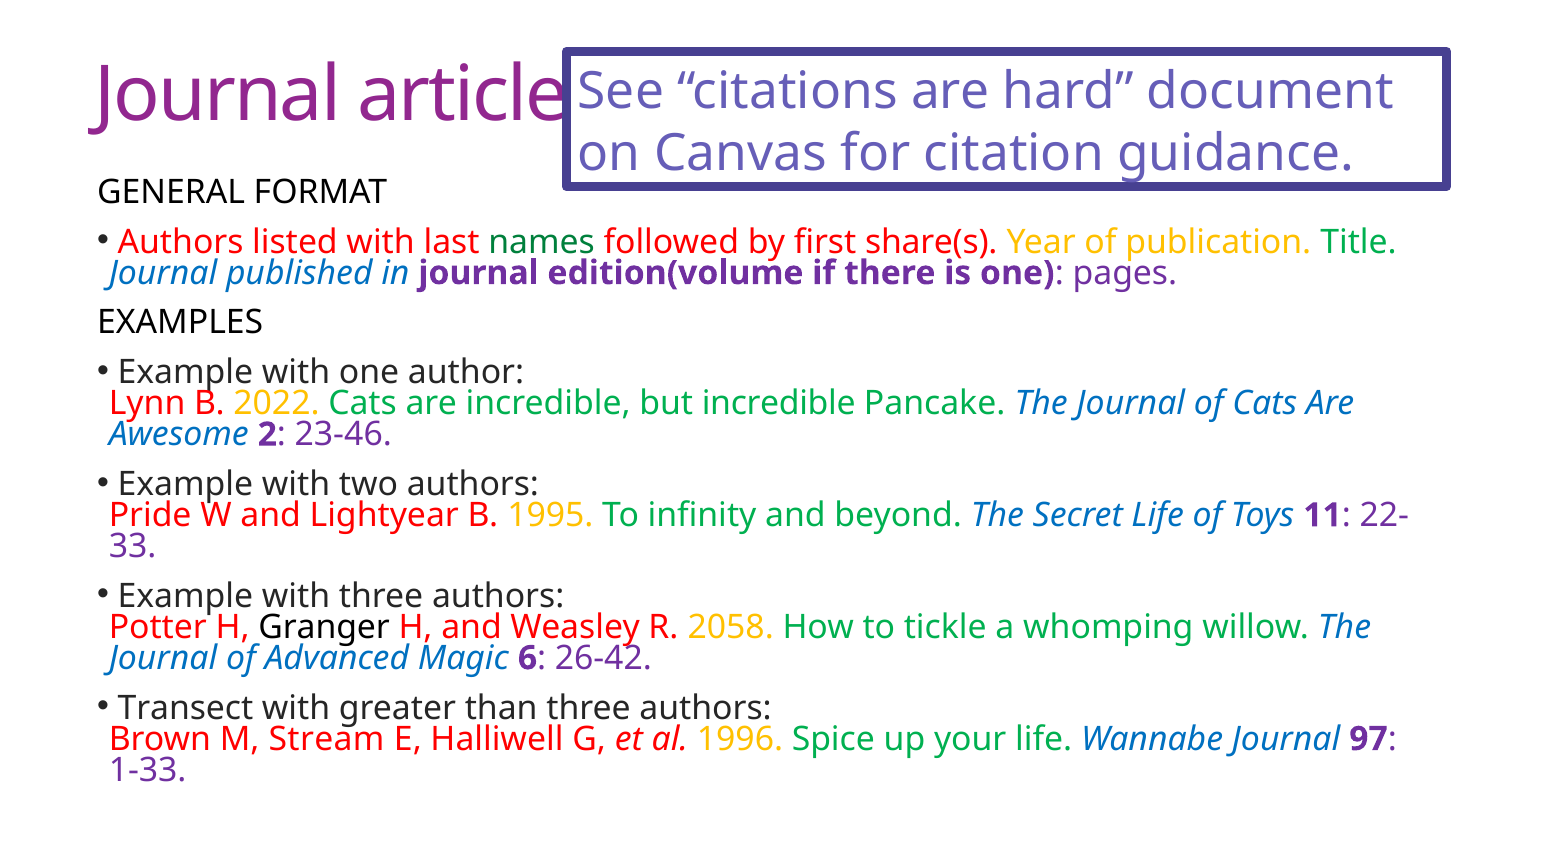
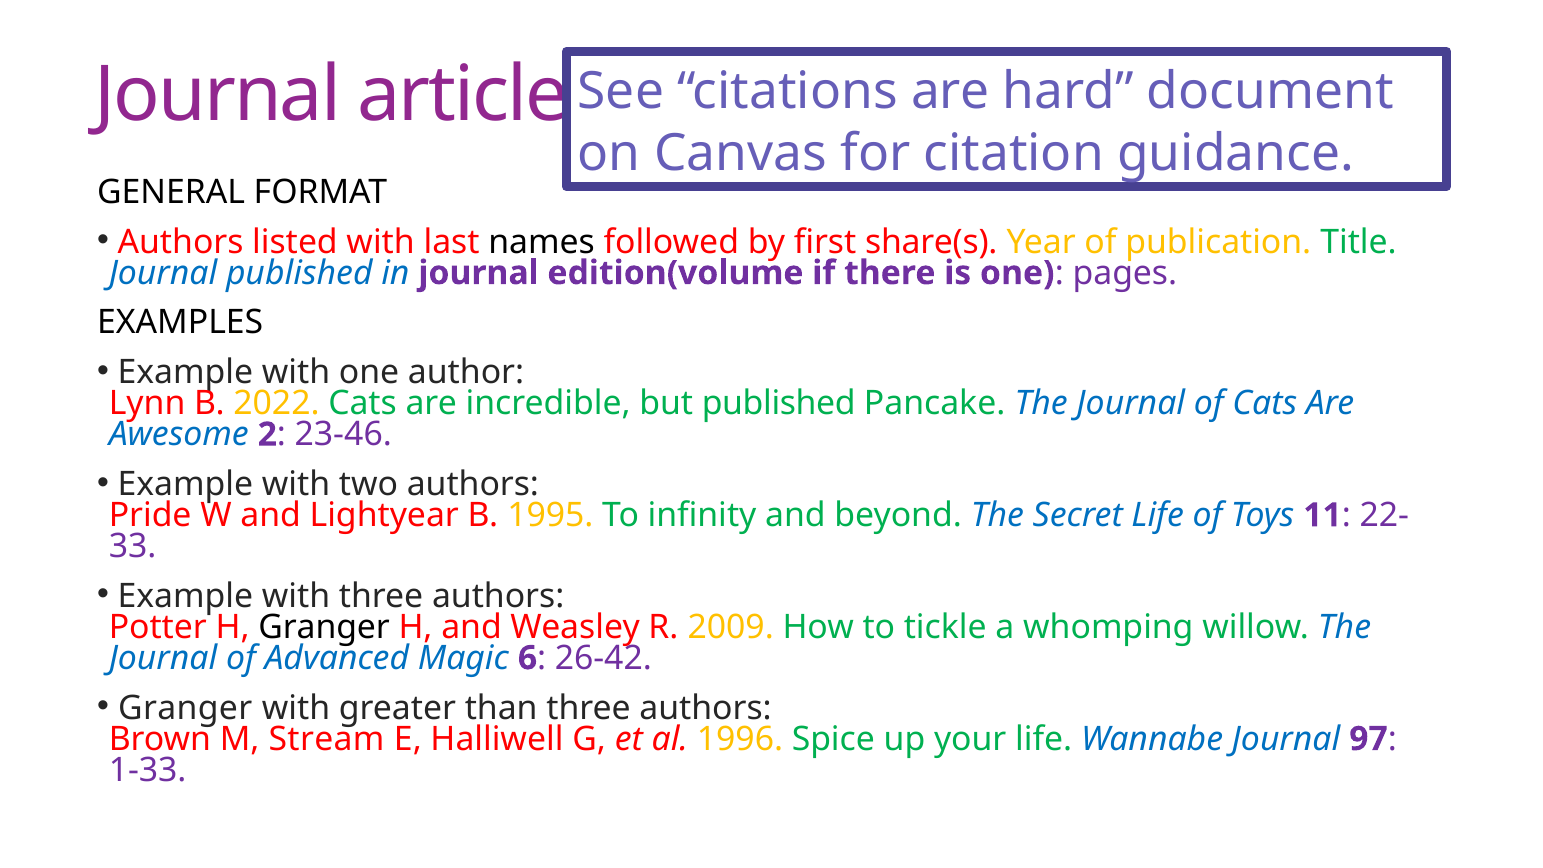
names colour: green -> black
but incredible: incredible -> published
2058: 2058 -> 2009
Transect at (185, 708): Transect -> Granger
